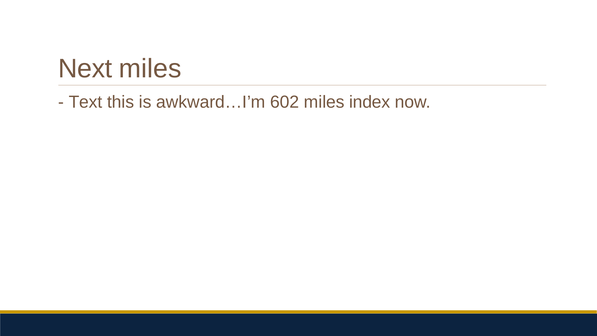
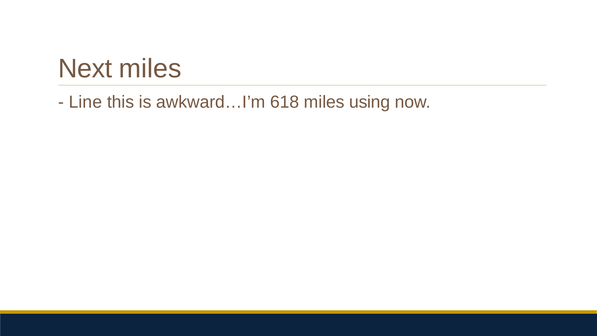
Text: Text -> Line
602: 602 -> 618
index: index -> using
